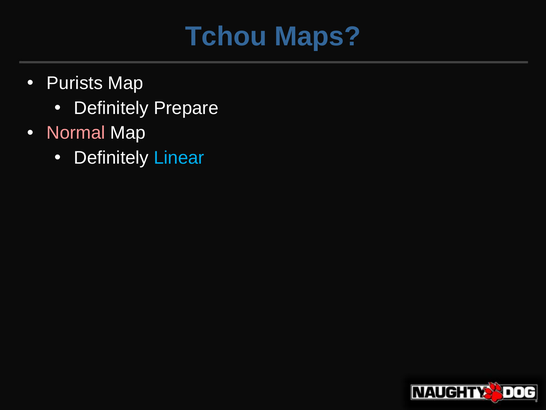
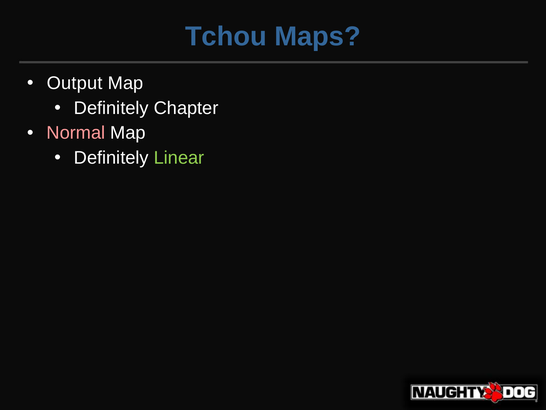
Purists: Purists -> Output
Prepare: Prepare -> Chapter
Linear colour: light blue -> light green
